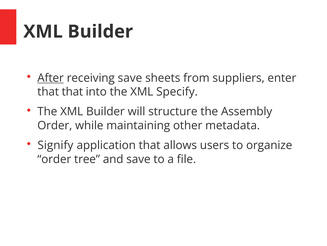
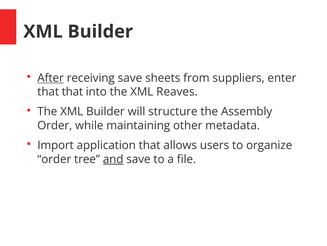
Specify: Specify -> Reaves
Signify: Signify -> Import
and underline: none -> present
